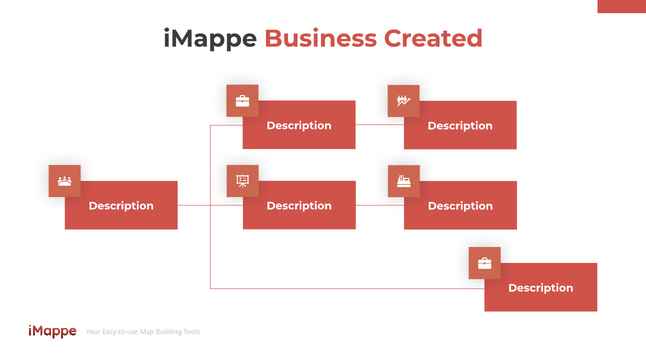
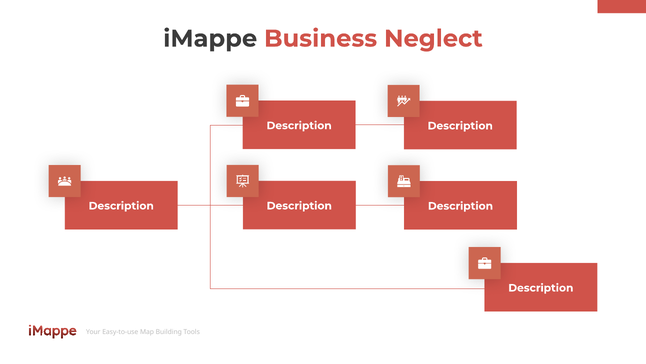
Created: Created -> Neglect
